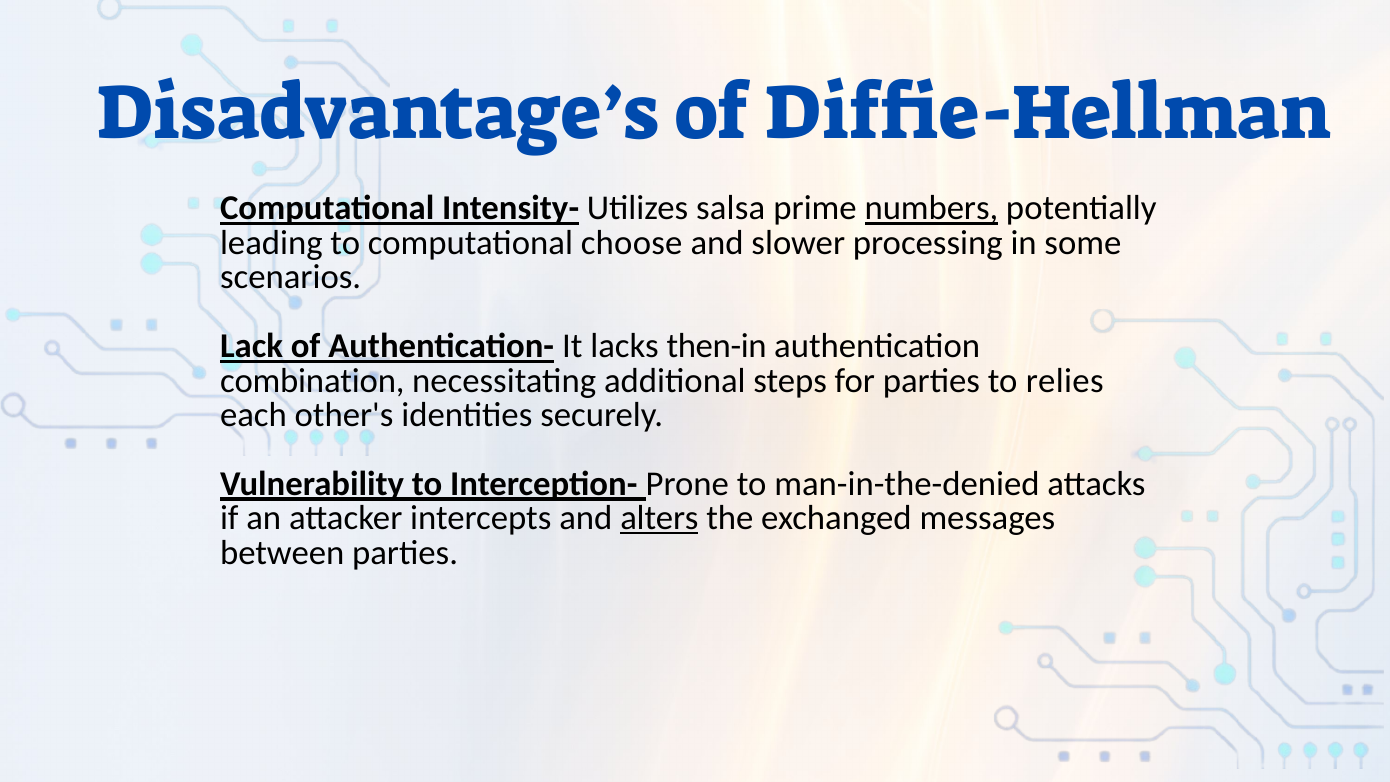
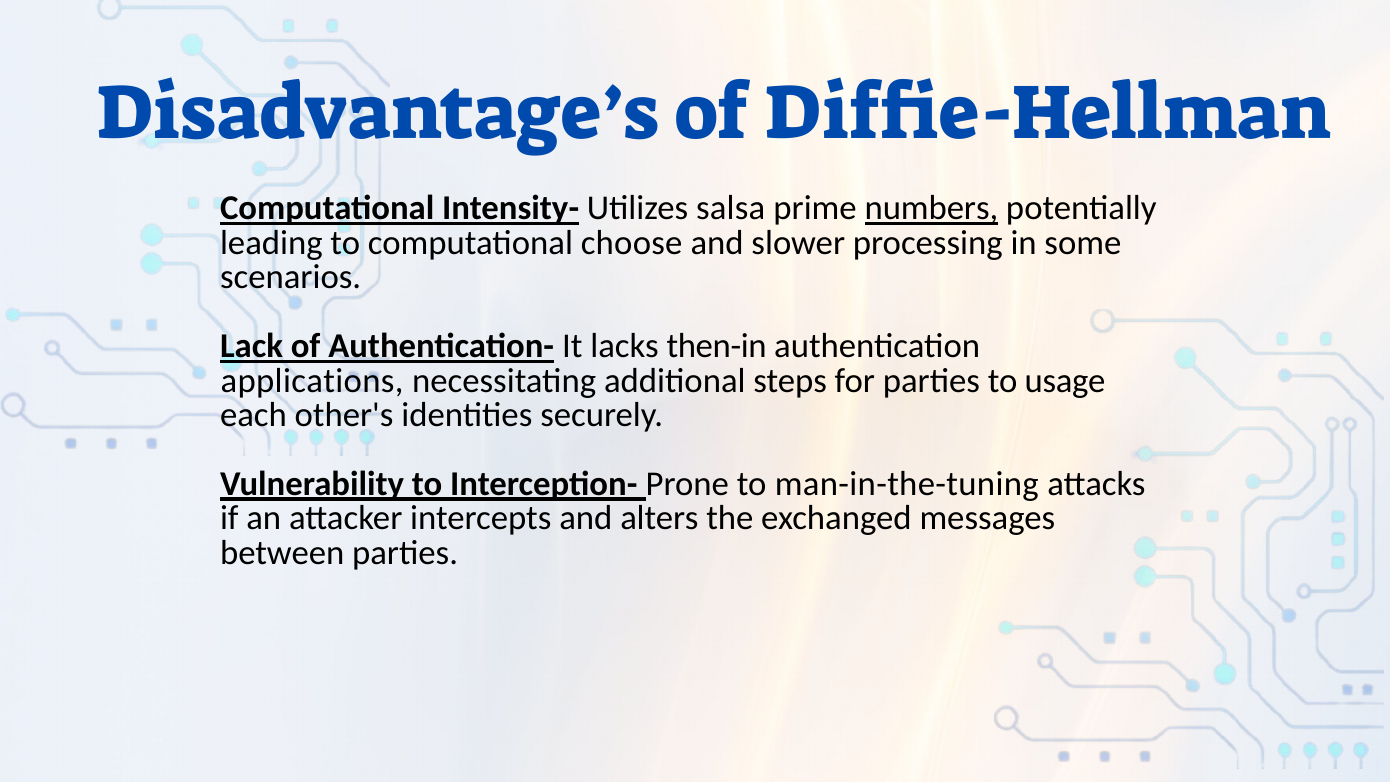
combination: combination -> applications
relies: relies -> usage
man-in-the-denied: man-in-the-denied -> man-in-the-tuning
alters underline: present -> none
